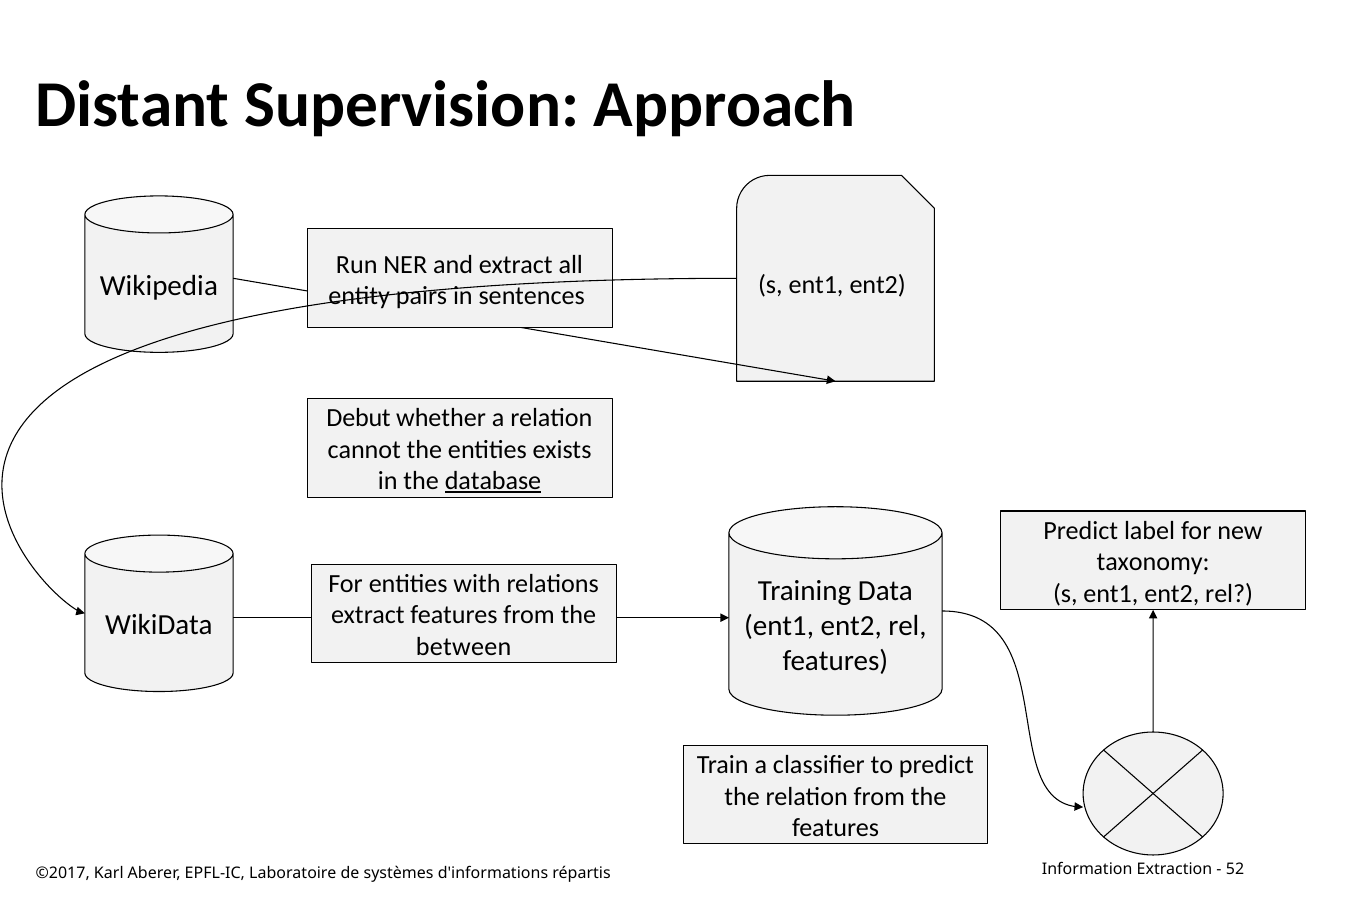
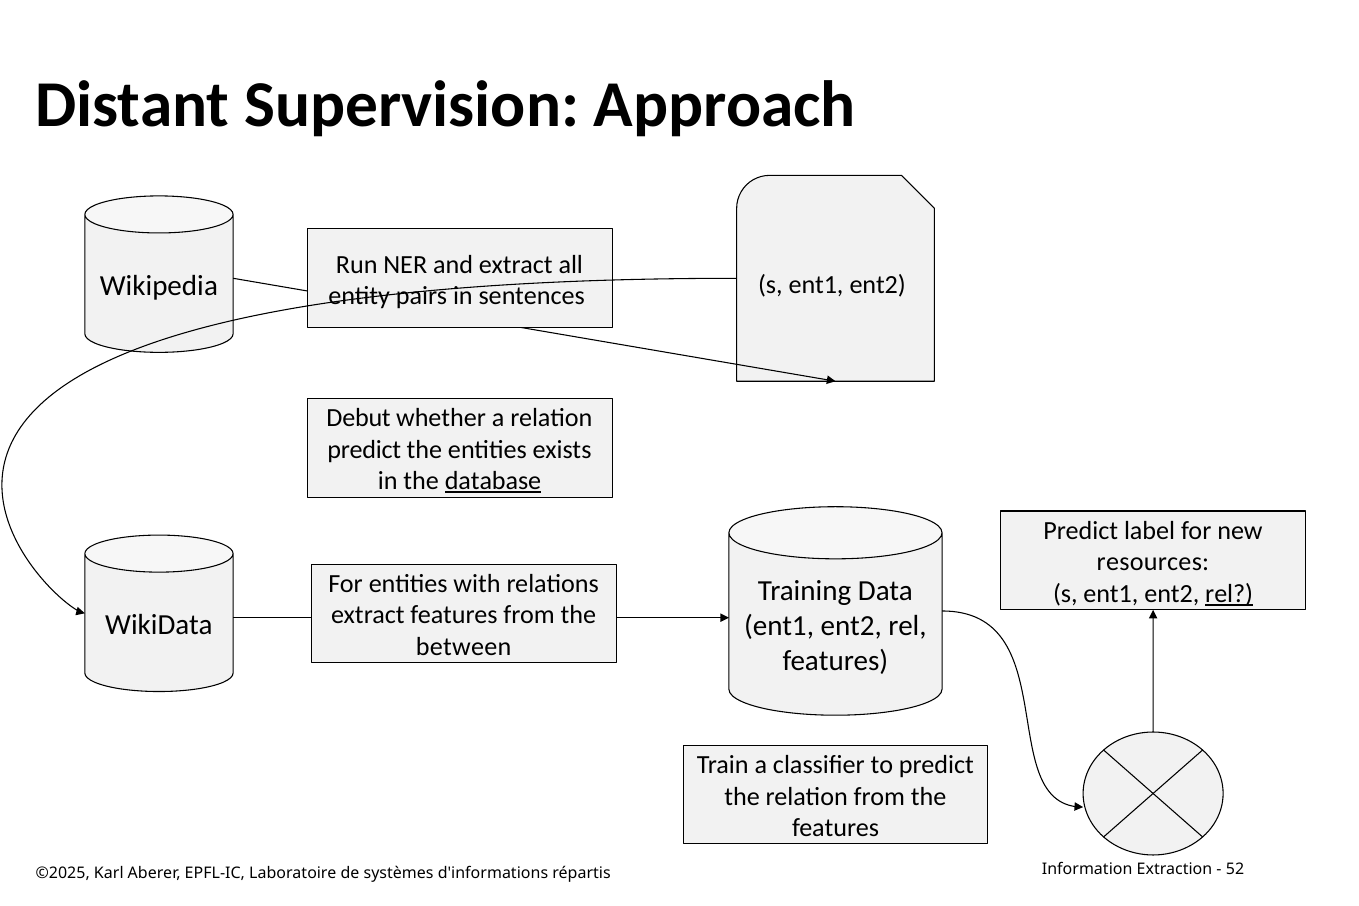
cannot at (364, 450): cannot -> predict
taxonomy: taxonomy -> resources
rel at (1229, 594) underline: none -> present
©2017: ©2017 -> ©2025
